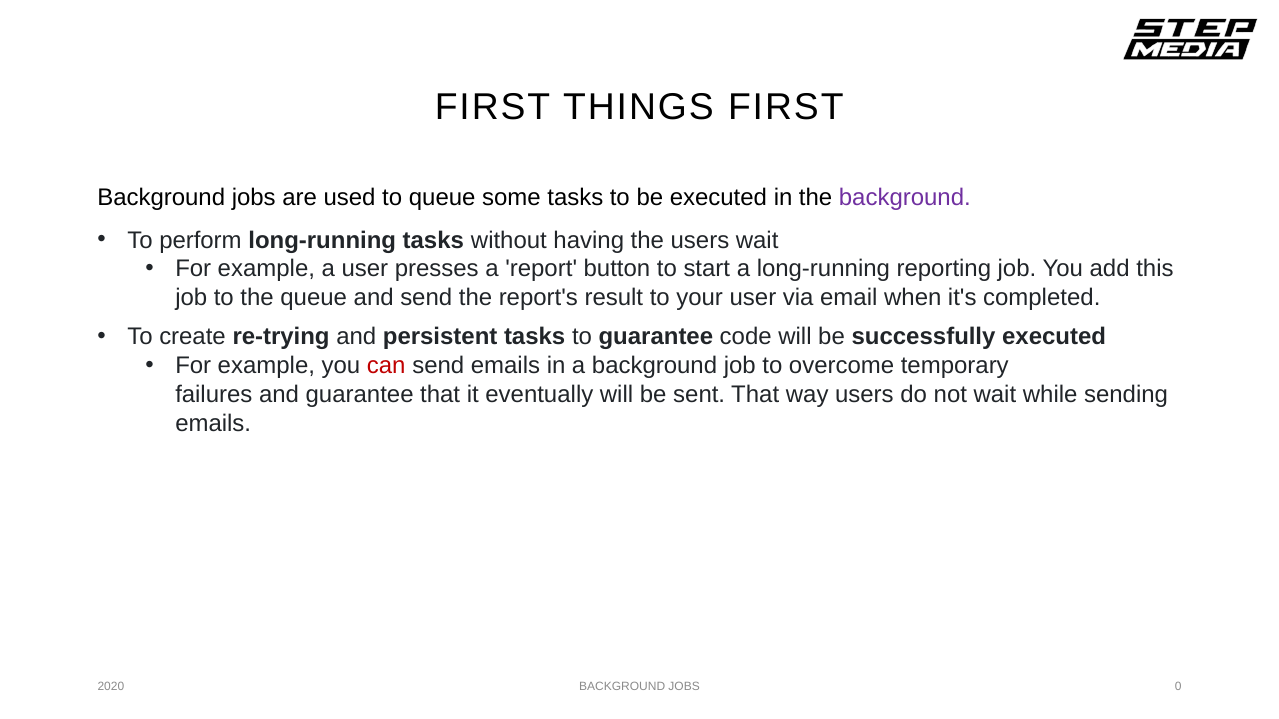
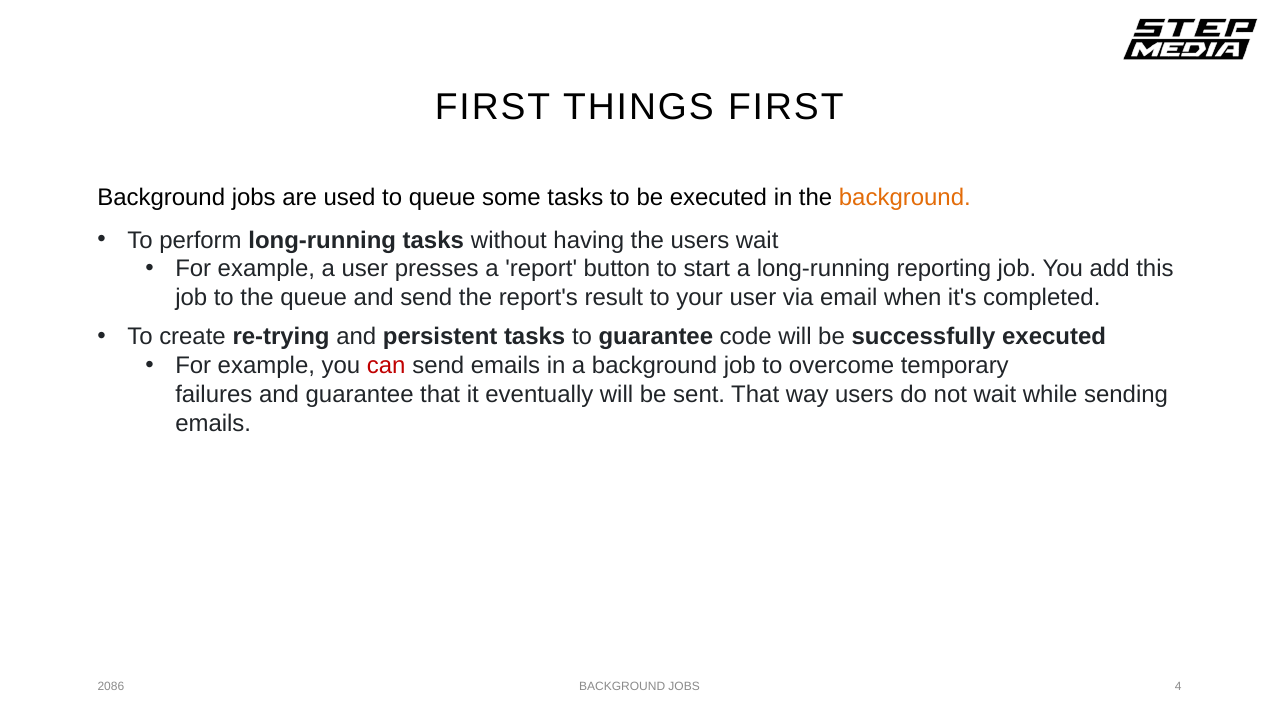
background at (905, 198) colour: purple -> orange
2020: 2020 -> 2086
0: 0 -> 4
